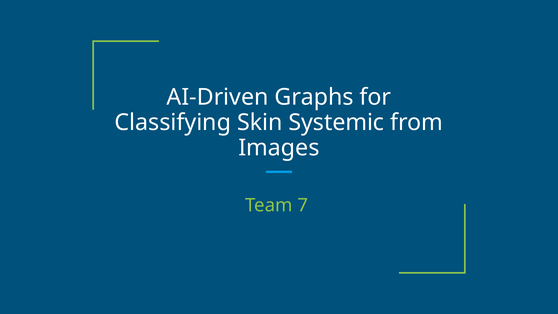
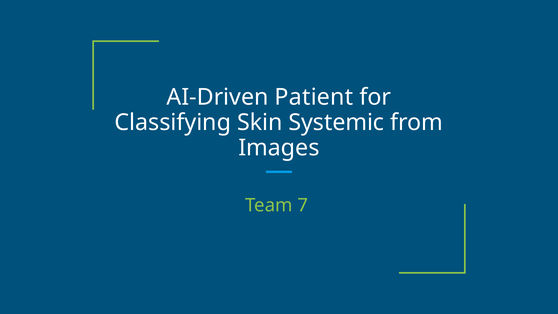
Graphs: Graphs -> Patient
